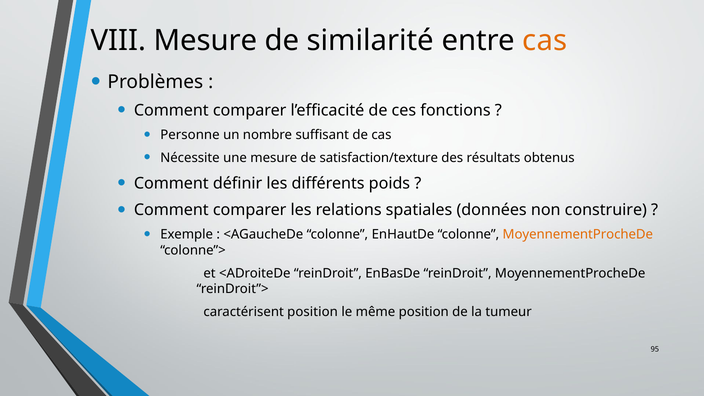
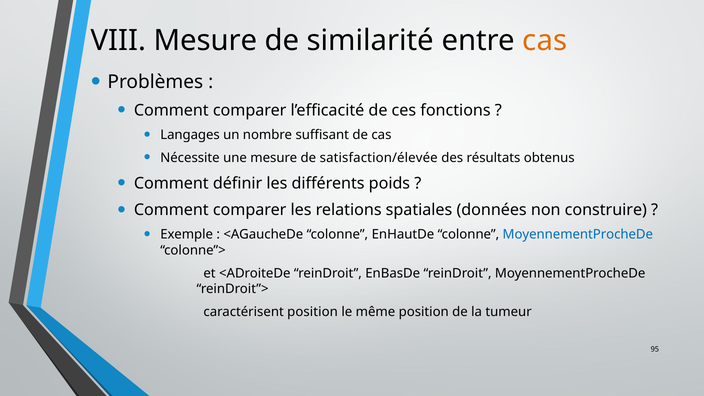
Personne: Personne -> Langages
satisfaction/texture: satisfaction/texture -> satisfaction/élevée
MoyennementProcheDe at (578, 235) colour: orange -> blue
